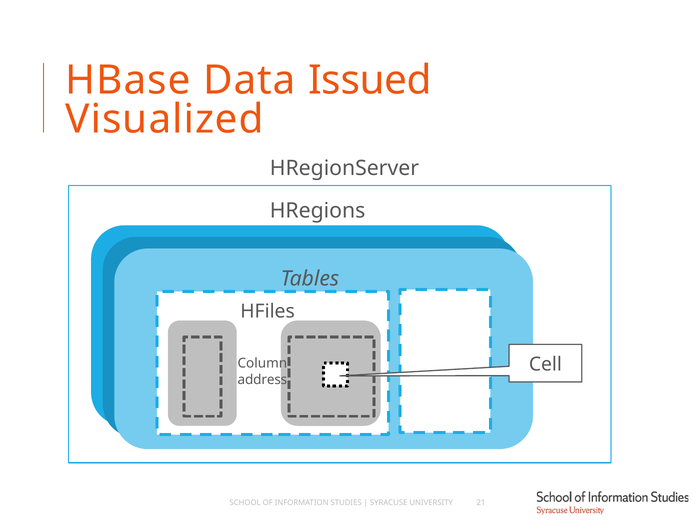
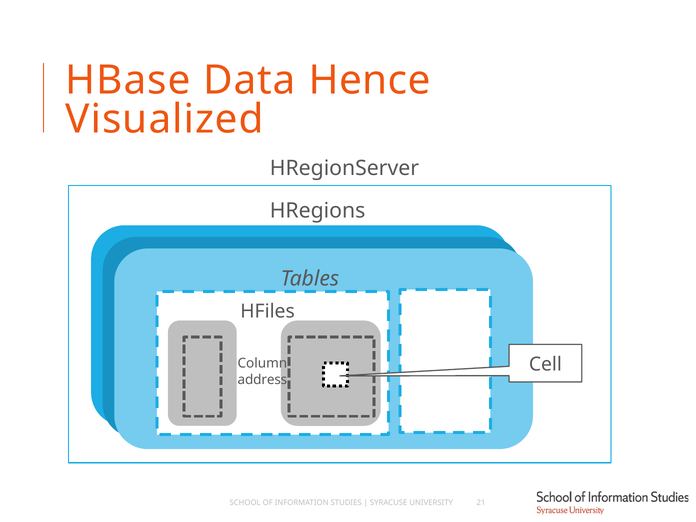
Issued: Issued -> Hence
